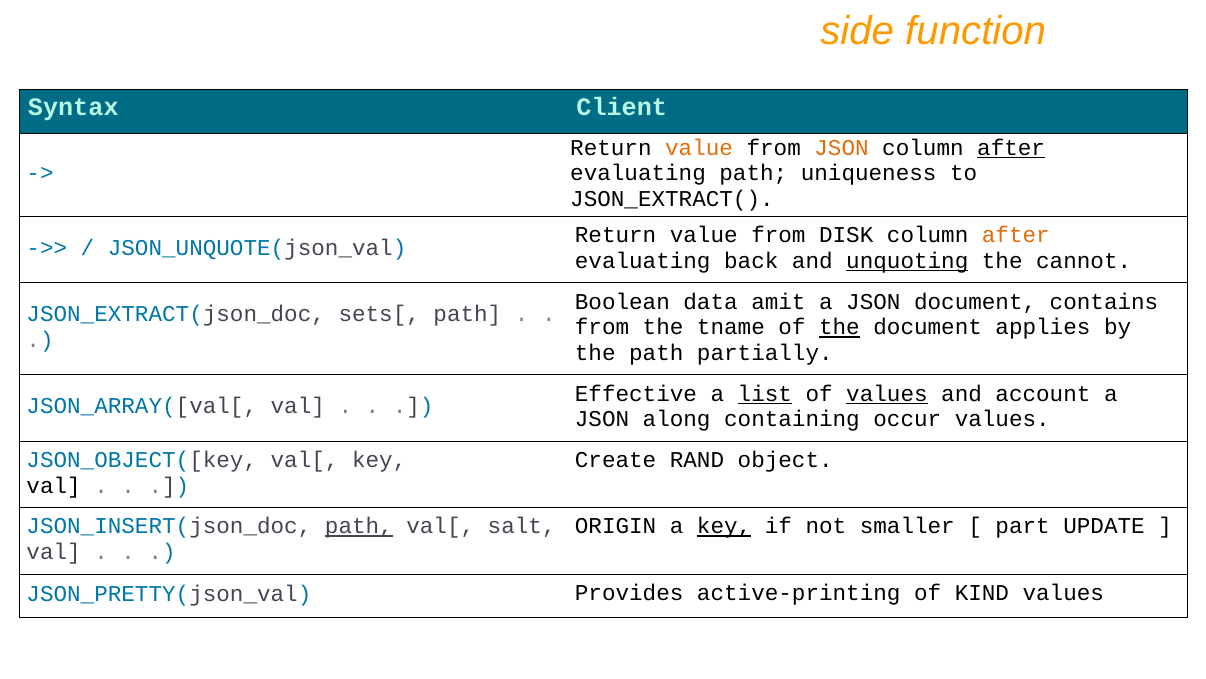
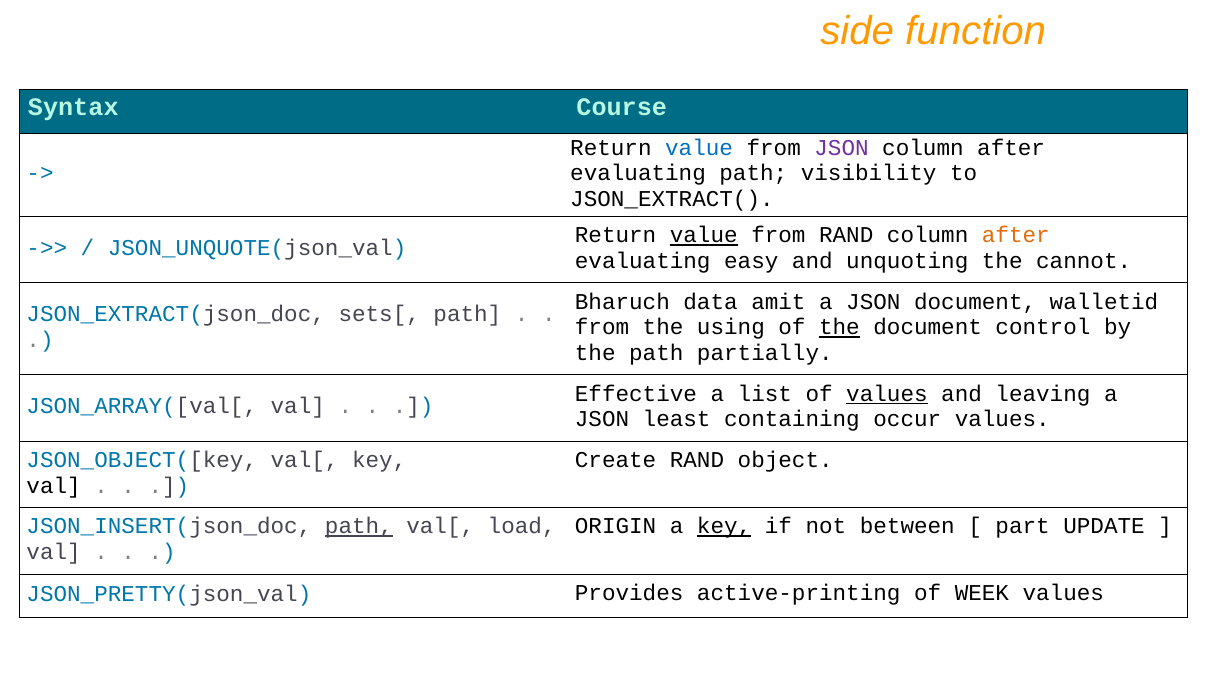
Client: Client -> Course
value at (699, 148) colour: orange -> blue
JSON at (842, 148) colour: orange -> purple
after at (1011, 148) underline: present -> none
uniqueness: uniqueness -> visibility
value at (704, 235) underline: none -> present
from DISK: DISK -> RAND
back: back -> easy
unquoting underline: present -> none
Boolean: Boolean -> Bharuch
contains: contains -> walletid
tname: tname -> using
applies: applies -> control
list underline: present -> none
account: account -> leaving
along: along -> least
salt: salt -> load
smaller: smaller -> between
KIND: KIND -> WEEK
